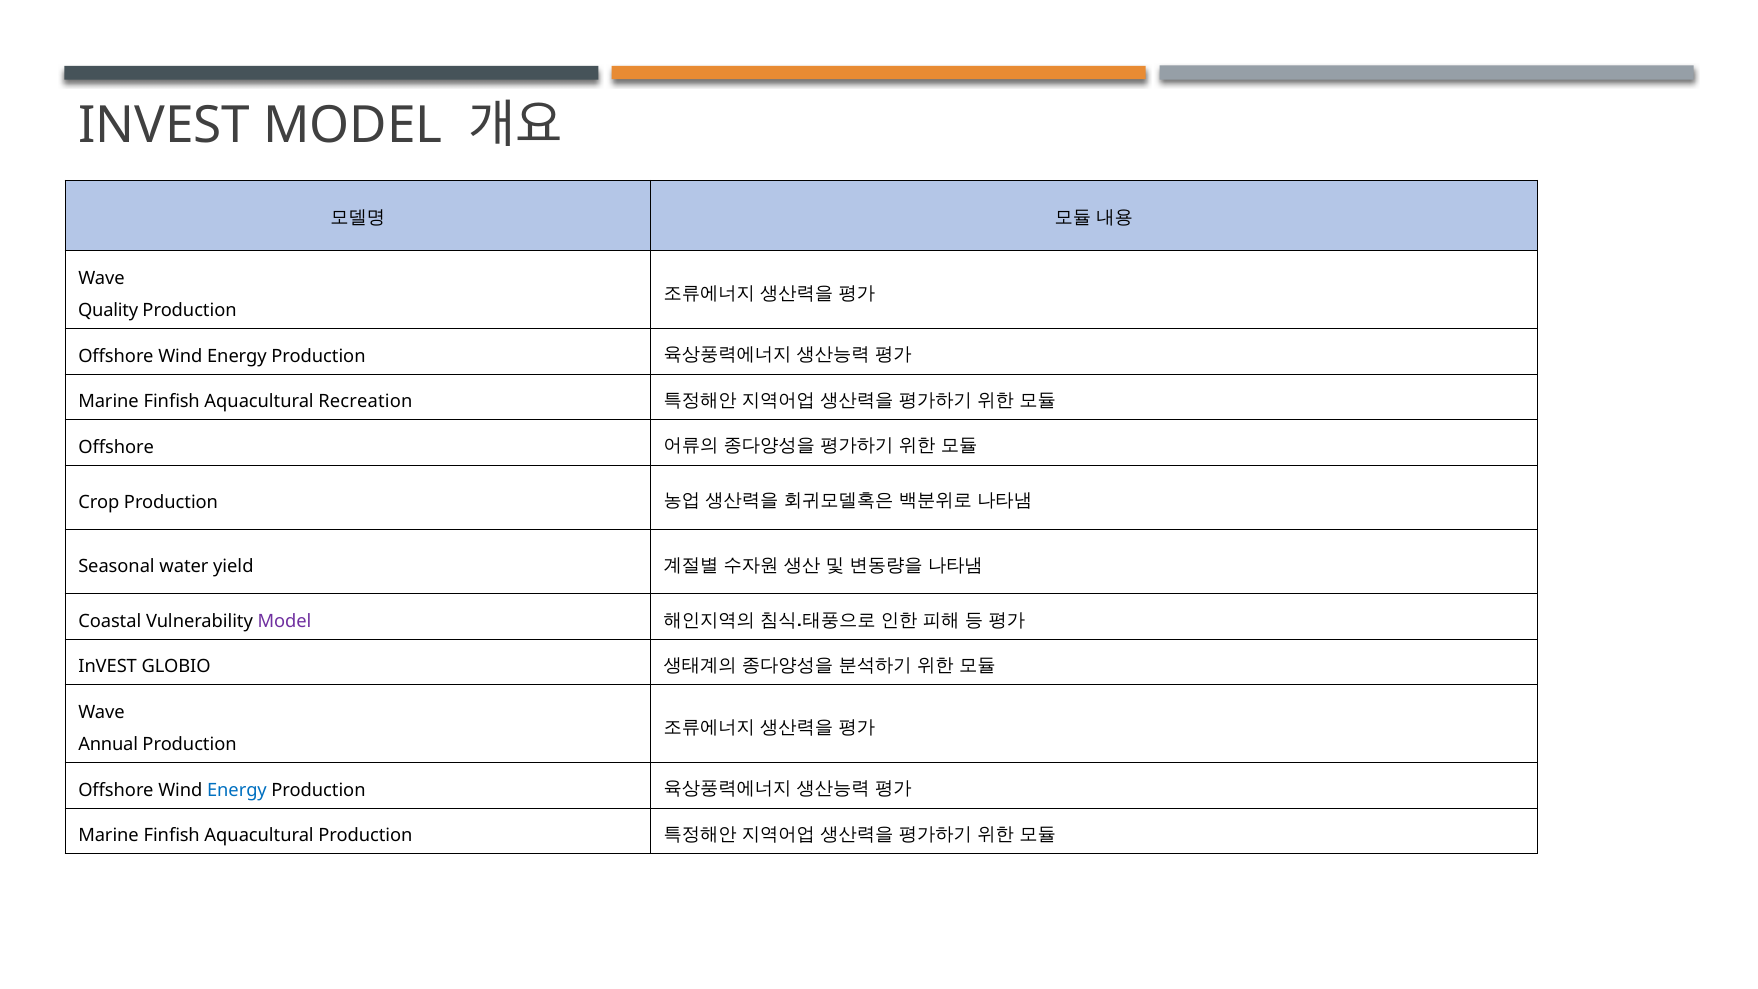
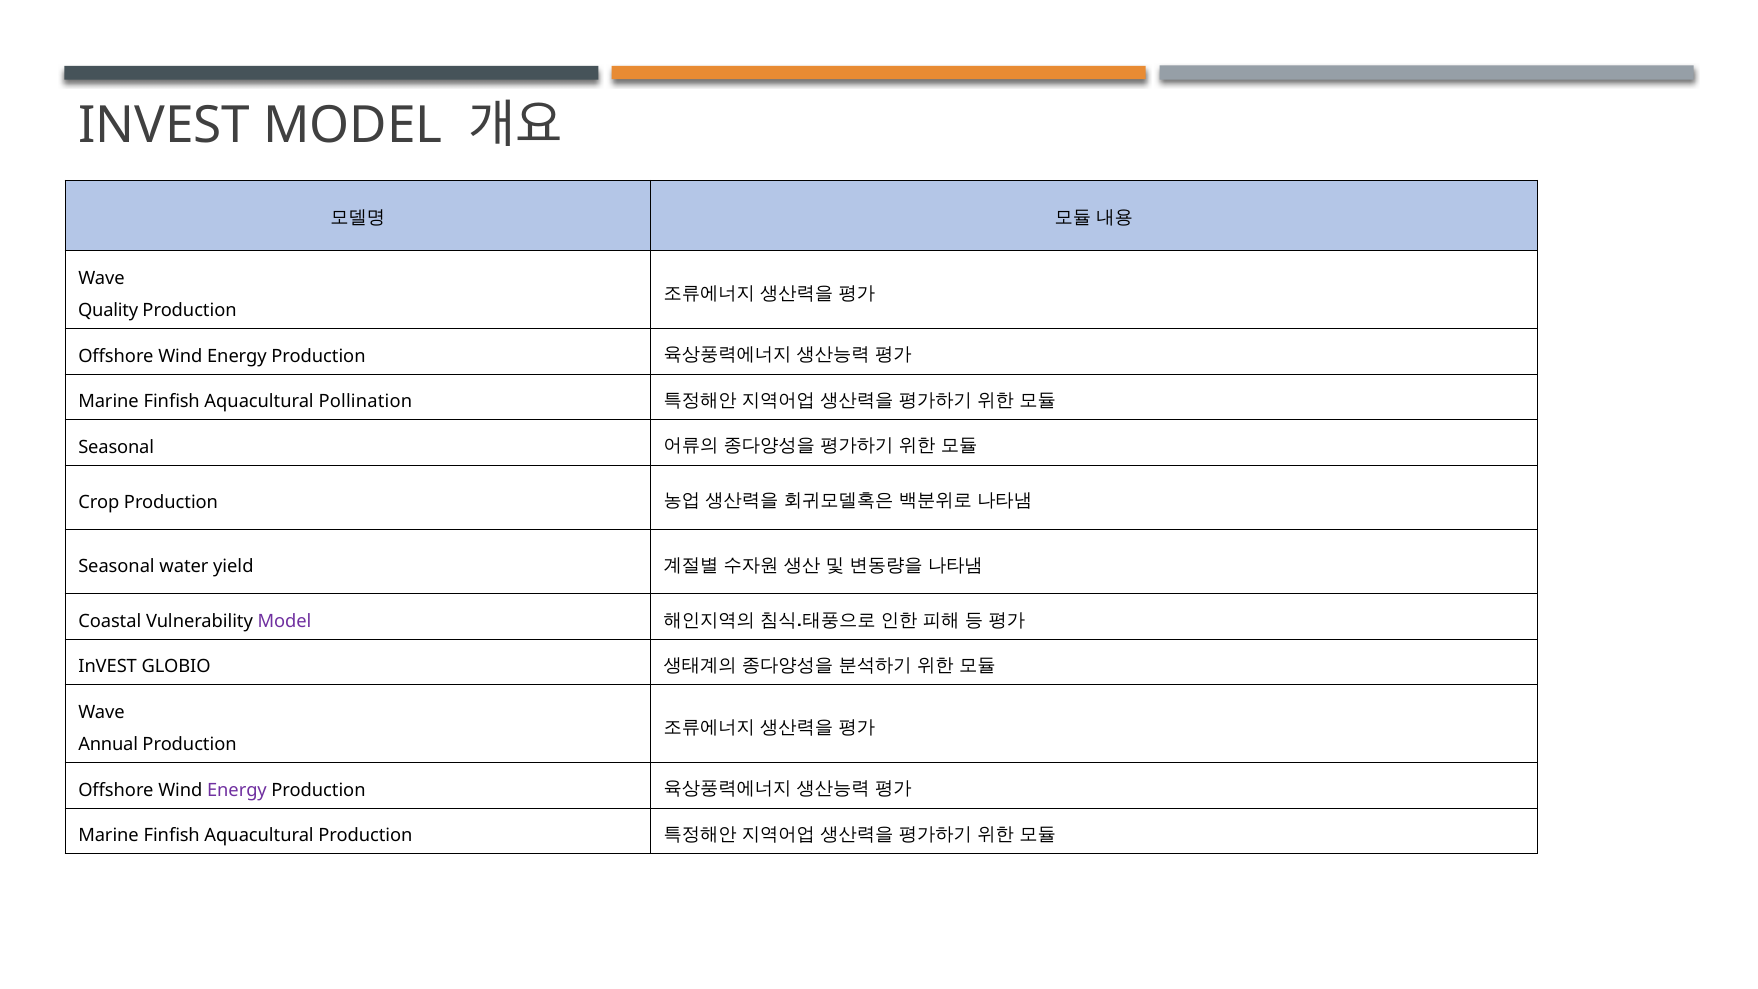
Recreation: Recreation -> Pollination
Offshore at (116, 447): Offshore -> Seasonal
Energy at (237, 790) colour: blue -> purple
